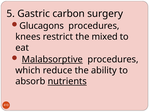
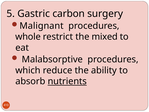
Glucagons: Glucagons -> Malignant
knees: knees -> whole
Malabsorptive underline: present -> none
